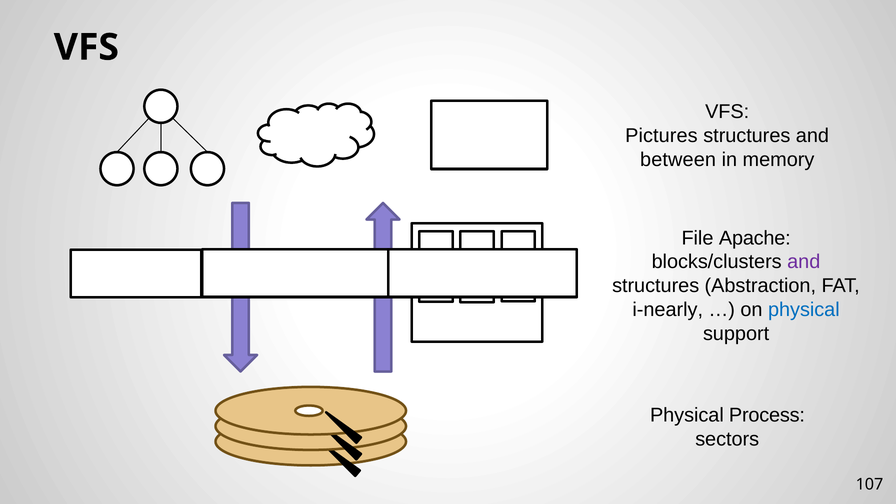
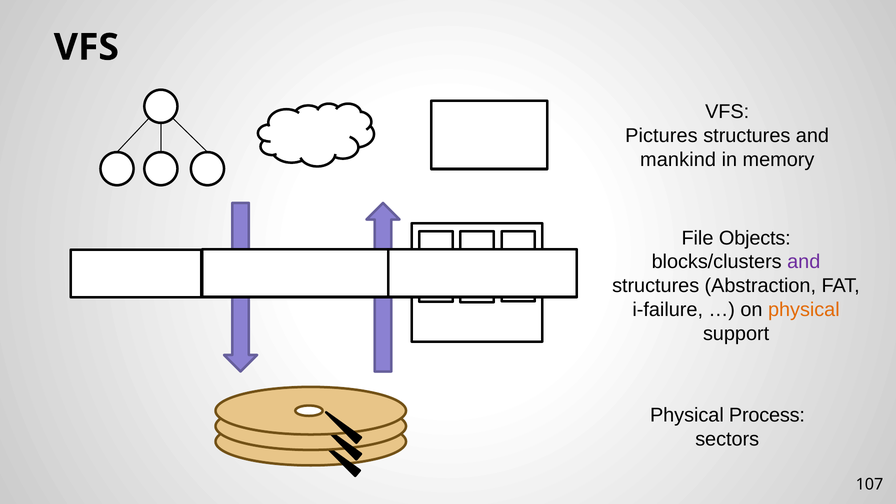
between: between -> mankind
Apache: Apache -> Objects
i-nearly: i-nearly -> i-failure
physical at (804, 310) colour: blue -> orange
